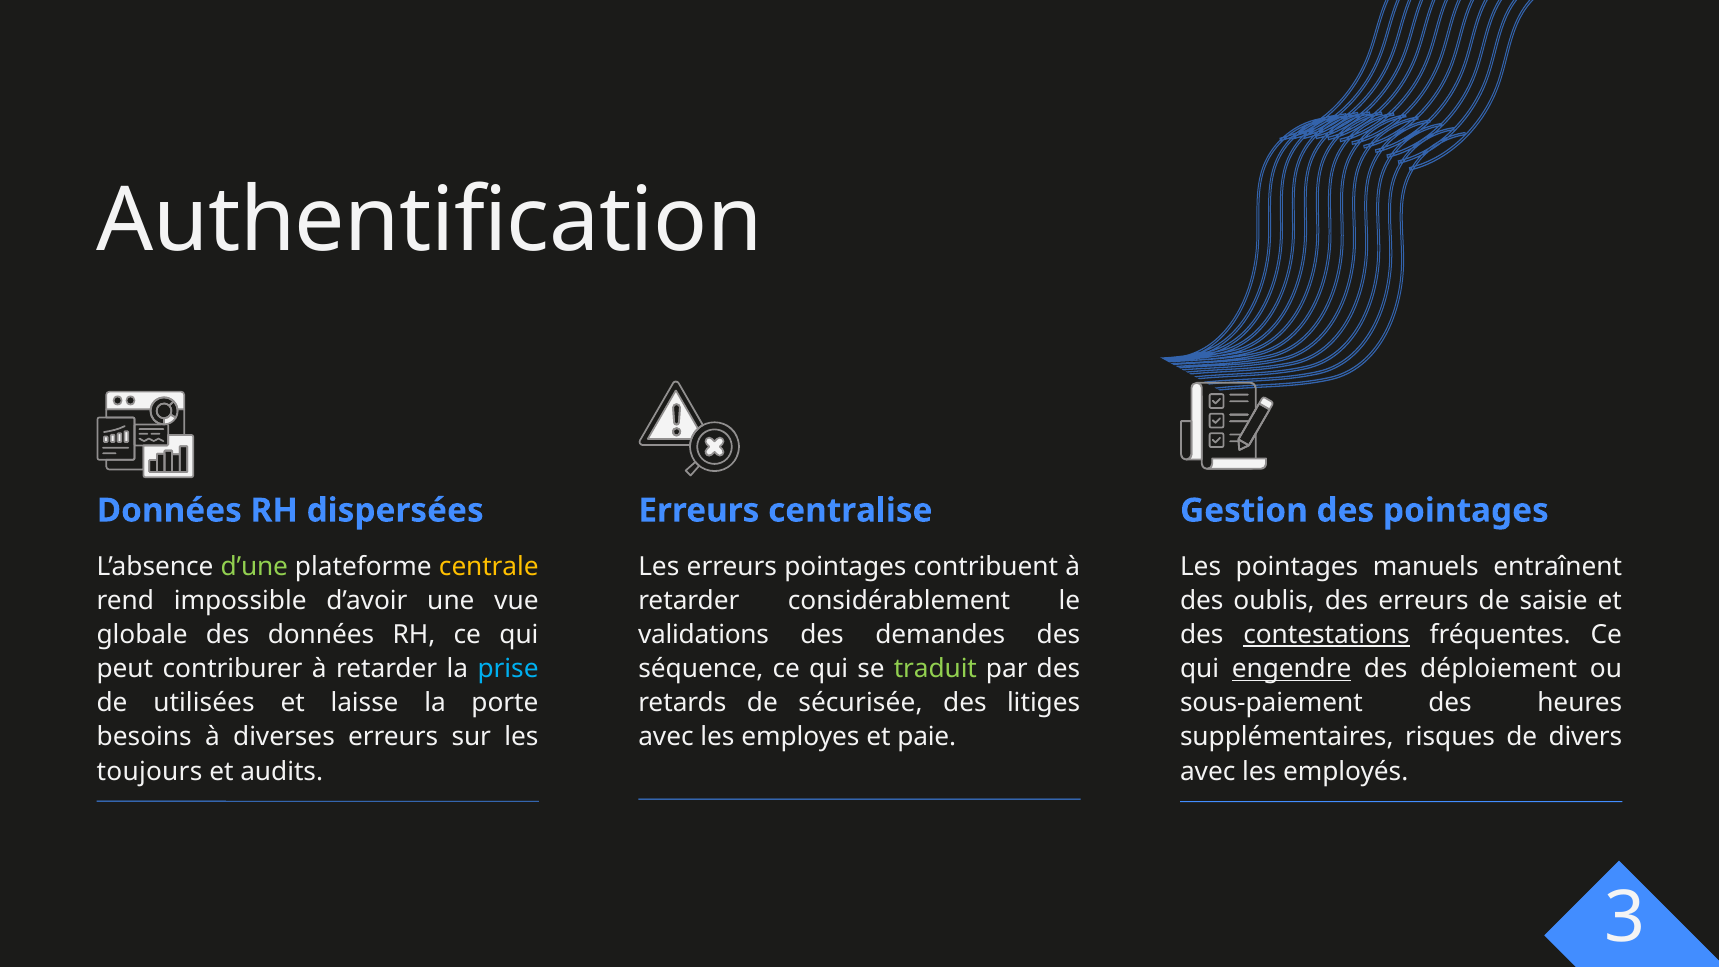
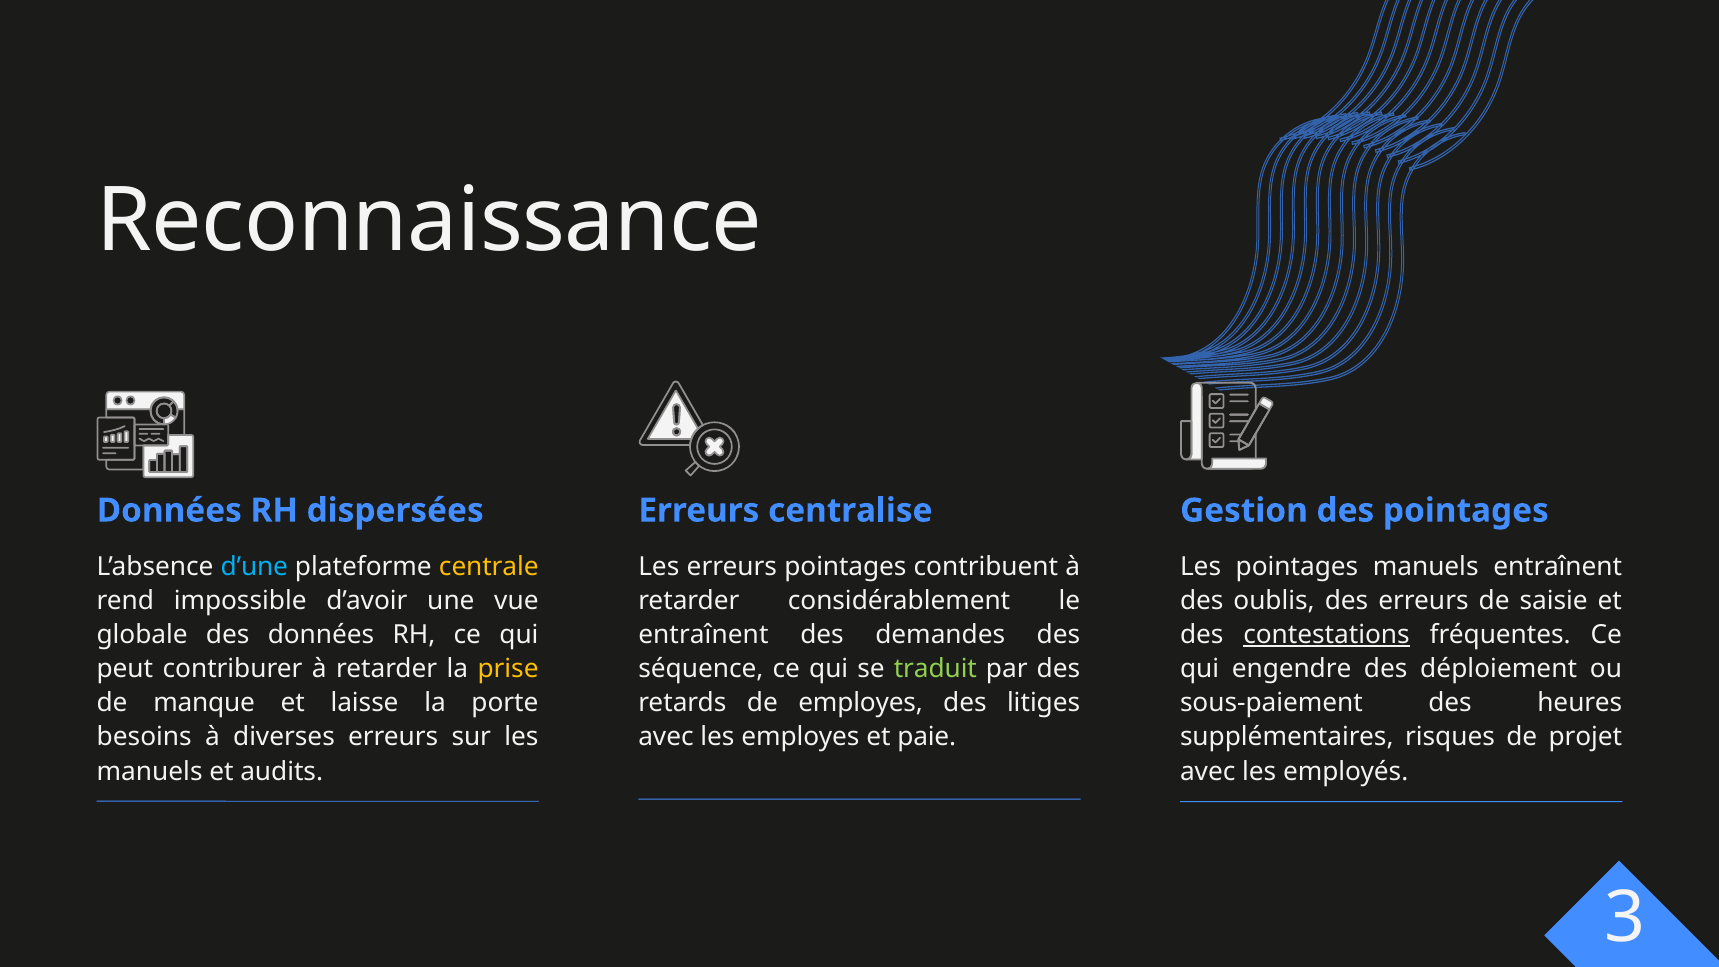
Authentification: Authentification -> Reconnaissance
d’une colour: light green -> light blue
validations at (704, 635): validations -> entraînent
prise colour: light blue -> yellow
engendre underline: present -> none
de sécurisée: sécurisée -> employes
utilisées: utilisées -> manque
divers: divers -> projet
toujours at (150, 771): toujours -> manuels
